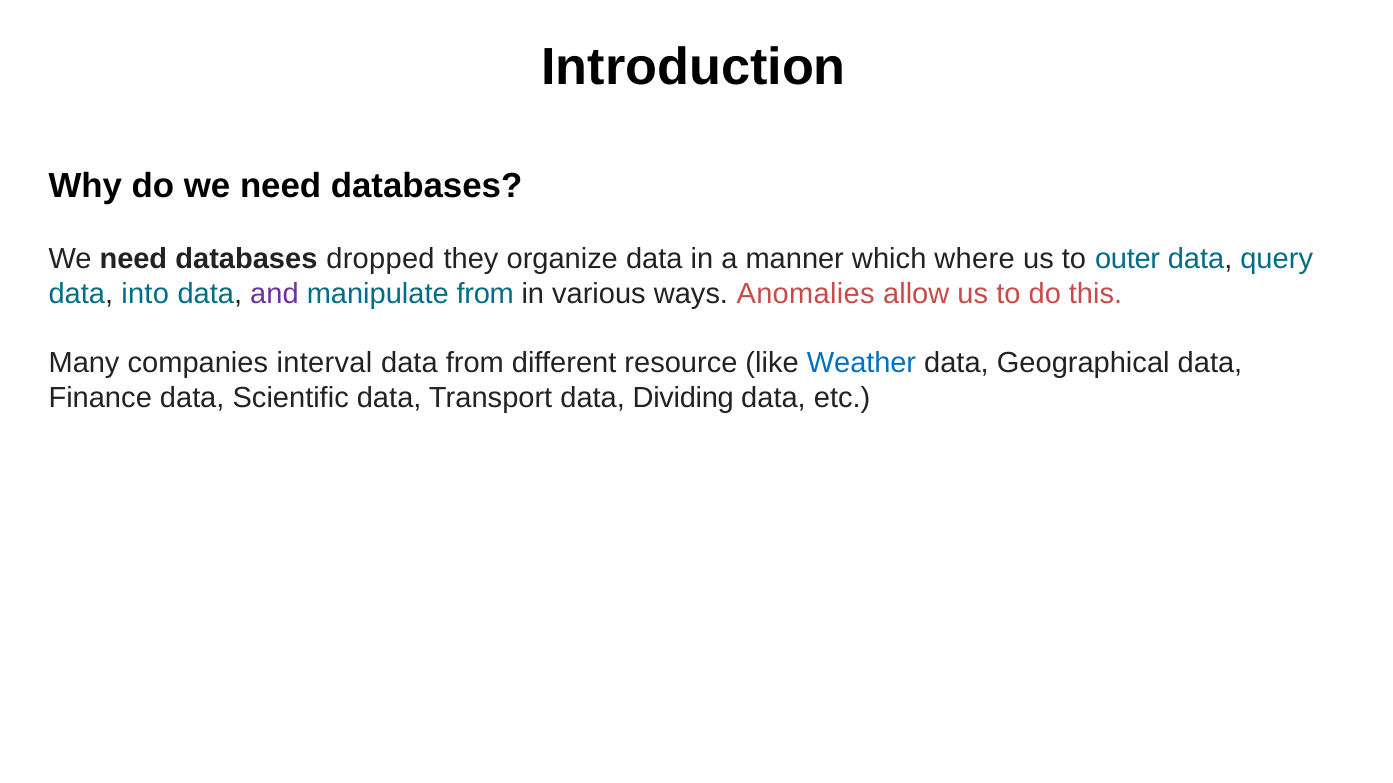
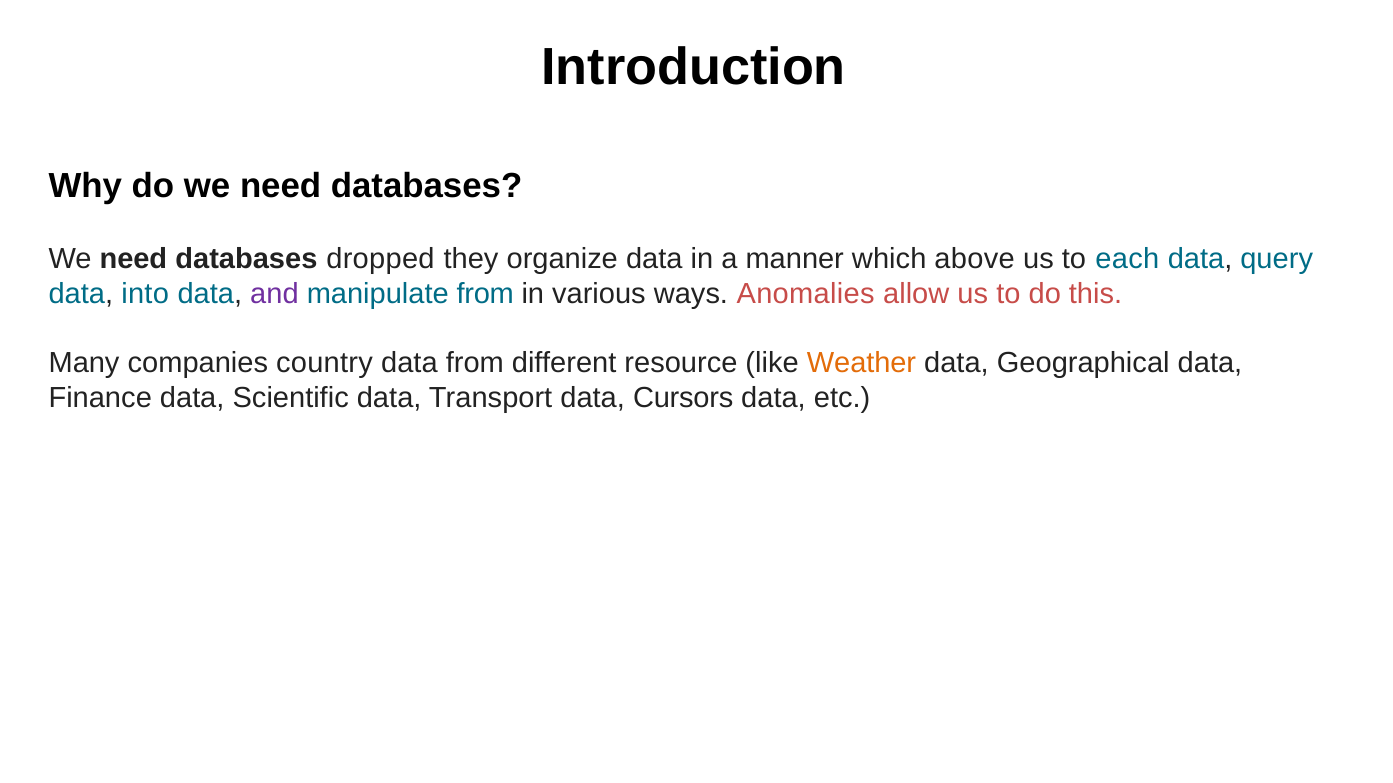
where: where -> above
outer: outer -> each
interval: interval -> country
Weather colour: blue -> orange
Dividing: Dividing -> Cursors
